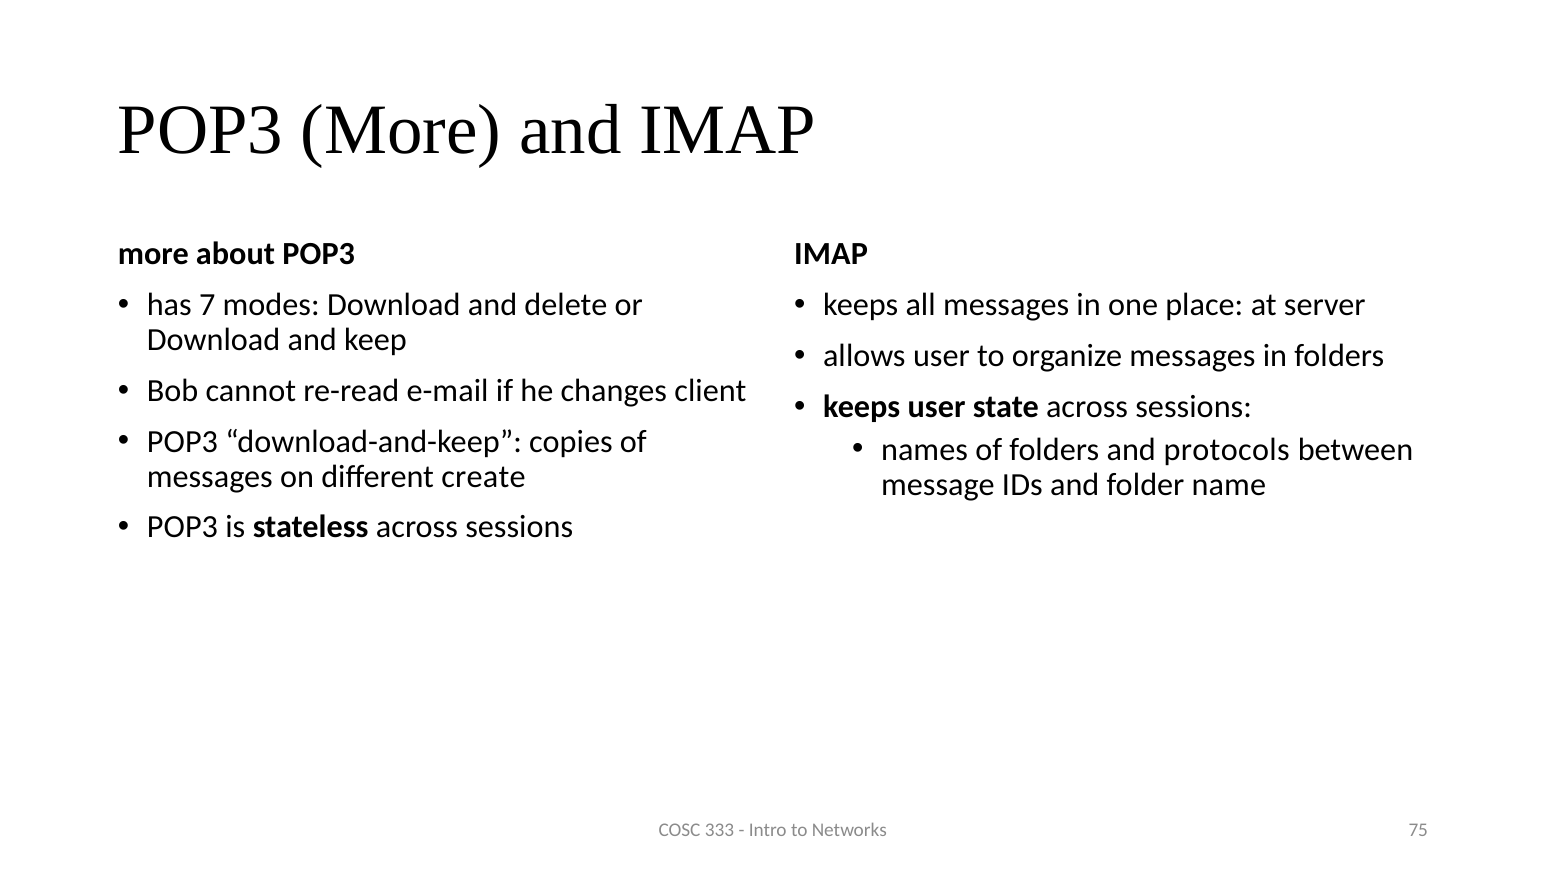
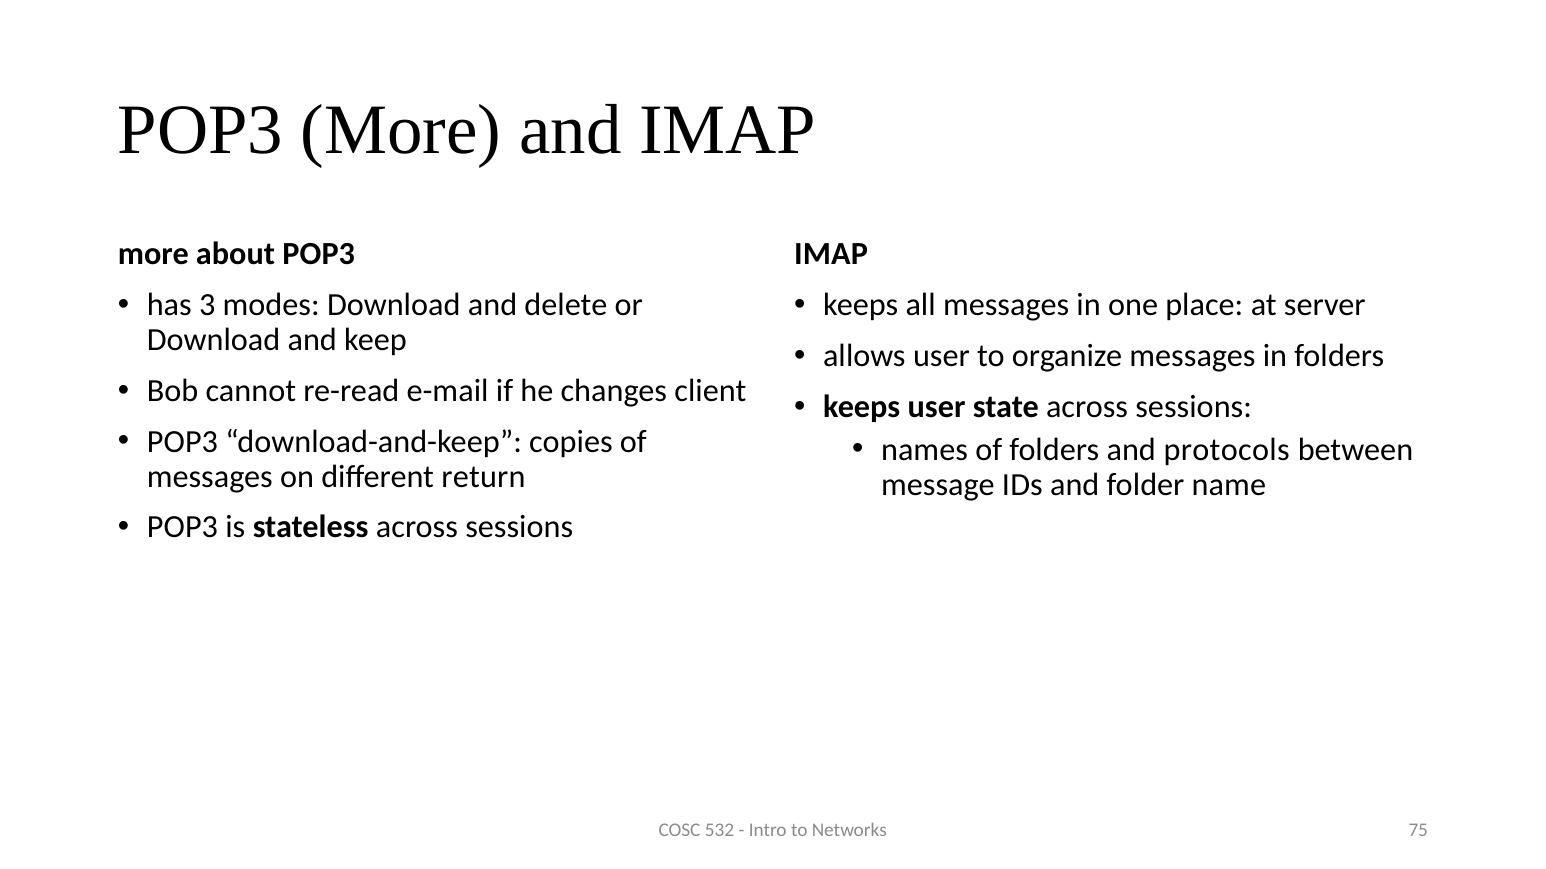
7: 7 -> 3
create: create -> return
333: 333 -> 532
